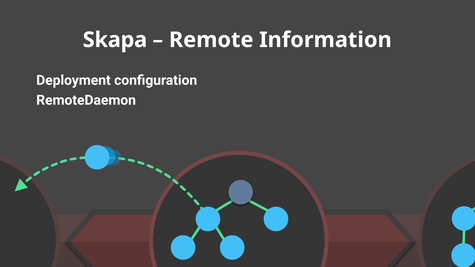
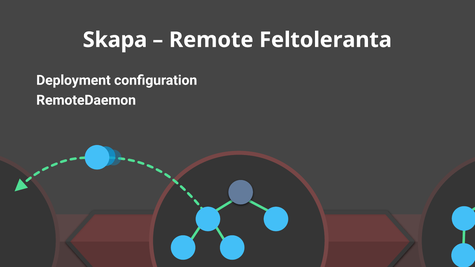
Information: Information -> Feltoleranta
